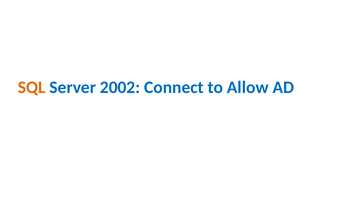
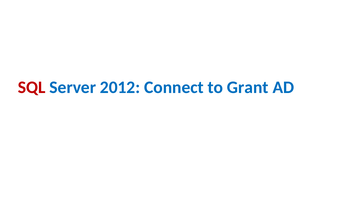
SQL colour: orange -> red
2002: 2002 -> 2012
Allow: Allow -> Grant
